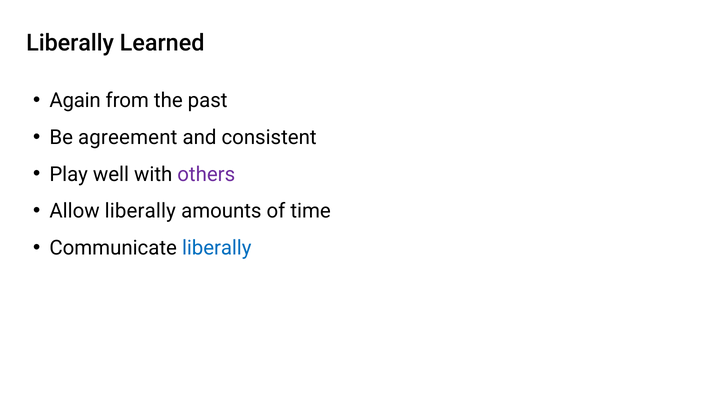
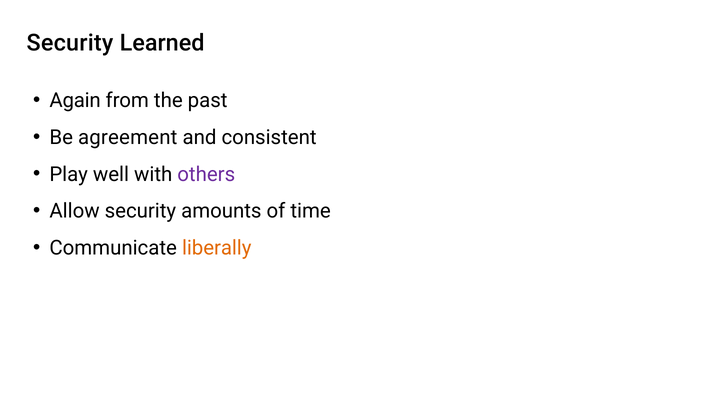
Liberally at (70, 43): Liberally -> Security
Allow liberally: liberally -> security
liberally at (217, 248) colour: blue -> orange
